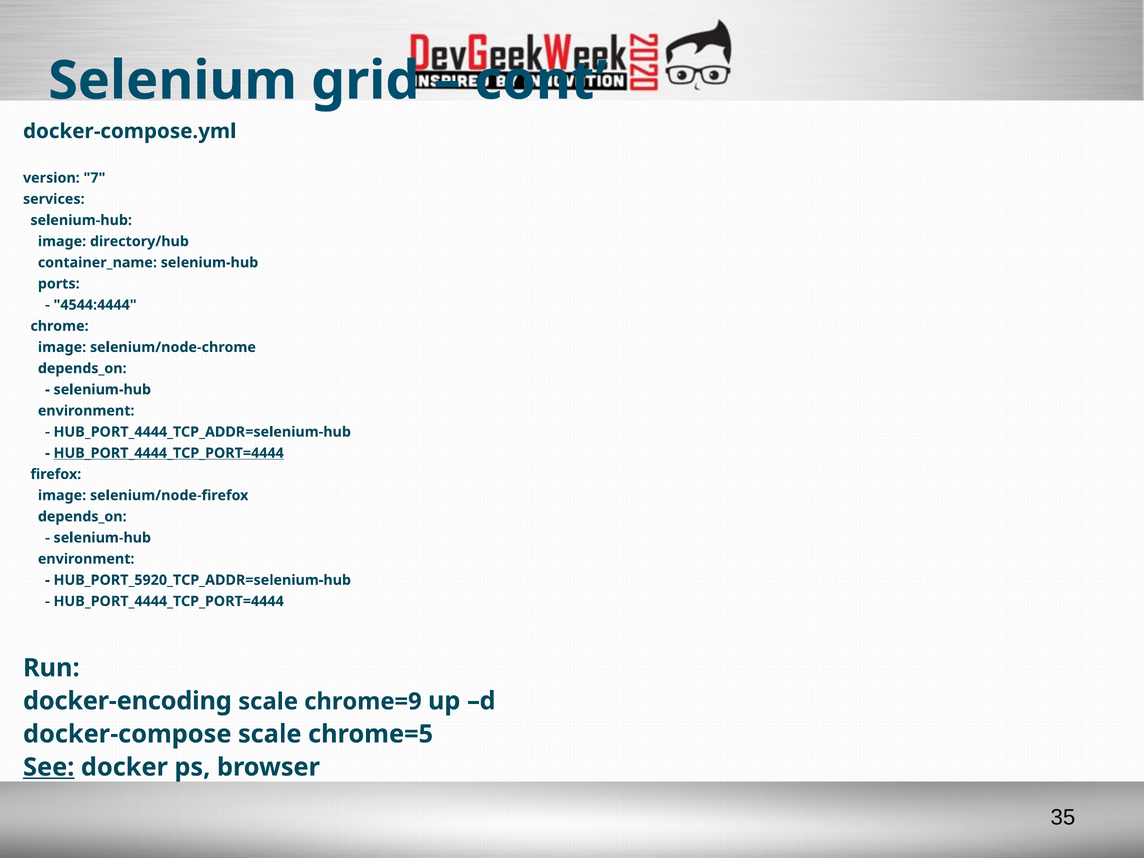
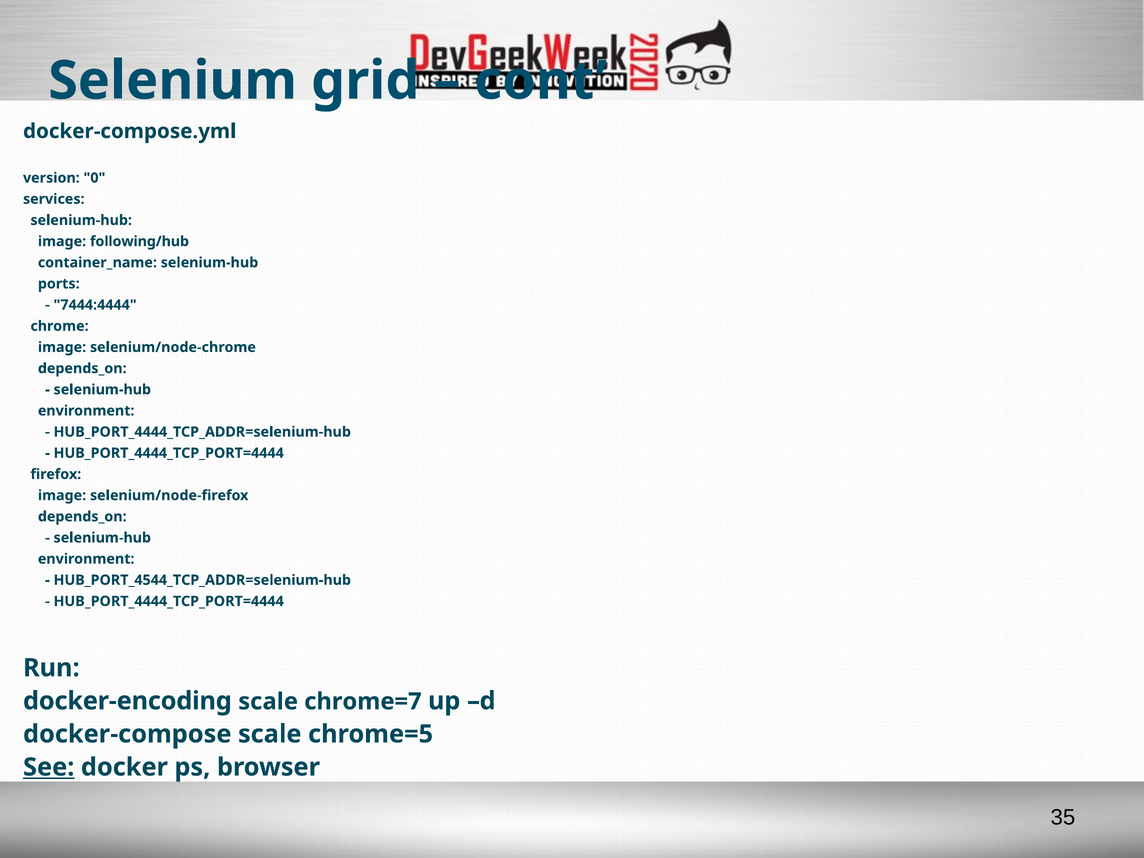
7: 7 -> 0
directory/hub: directory/hub -> following/hub
4544:4444: 4544:4444 -> 7444:4444
HUB_PORT_4444_TCP_PORT=4444 at (169, 453) underline: present -> none
HUB_PORT_5920_TCP_ADDR=selenium-hub: HUB_PORT_5920_TCP_ADDR=selenium-hub -> HUB_PORT_4544_TCP_ADDR=selenium-hub
chrome=9: chrome=9 -> chrome=7
